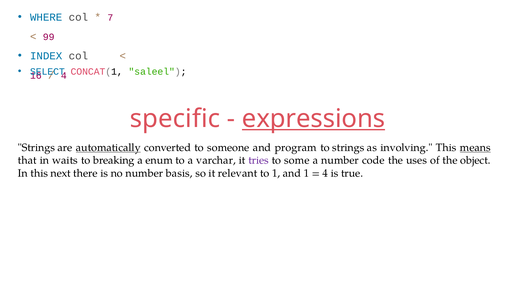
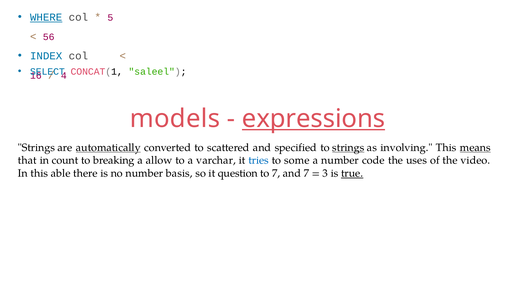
WHERE underline: none -> present
7: 7 -> 5
99: 99 -> 56
specific: specific -> models
someone: someone -> scattered
program: program -> specified
strings at (348, 148) underline: none -> present
waits: waits -> count
enum: enum -> allow
tries colour: purple -> blue
object: object -> video
next: next -> able
relevant: relevant -> question
to 1: 1 -> 7
and 1: 1 -> 7
4 at (325, 174): 4 -> 3
true underline: none -> present
